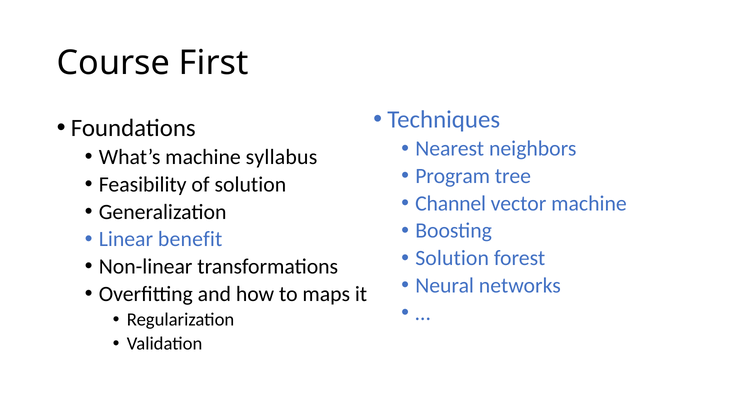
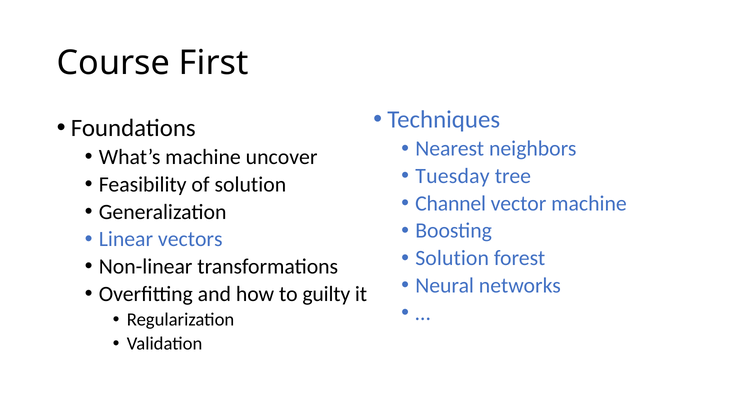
syllabus: syllabus -> uncover
Program: Program -> Tuesday
benefit: benefit -> vectors
maps: maps -> guilty
